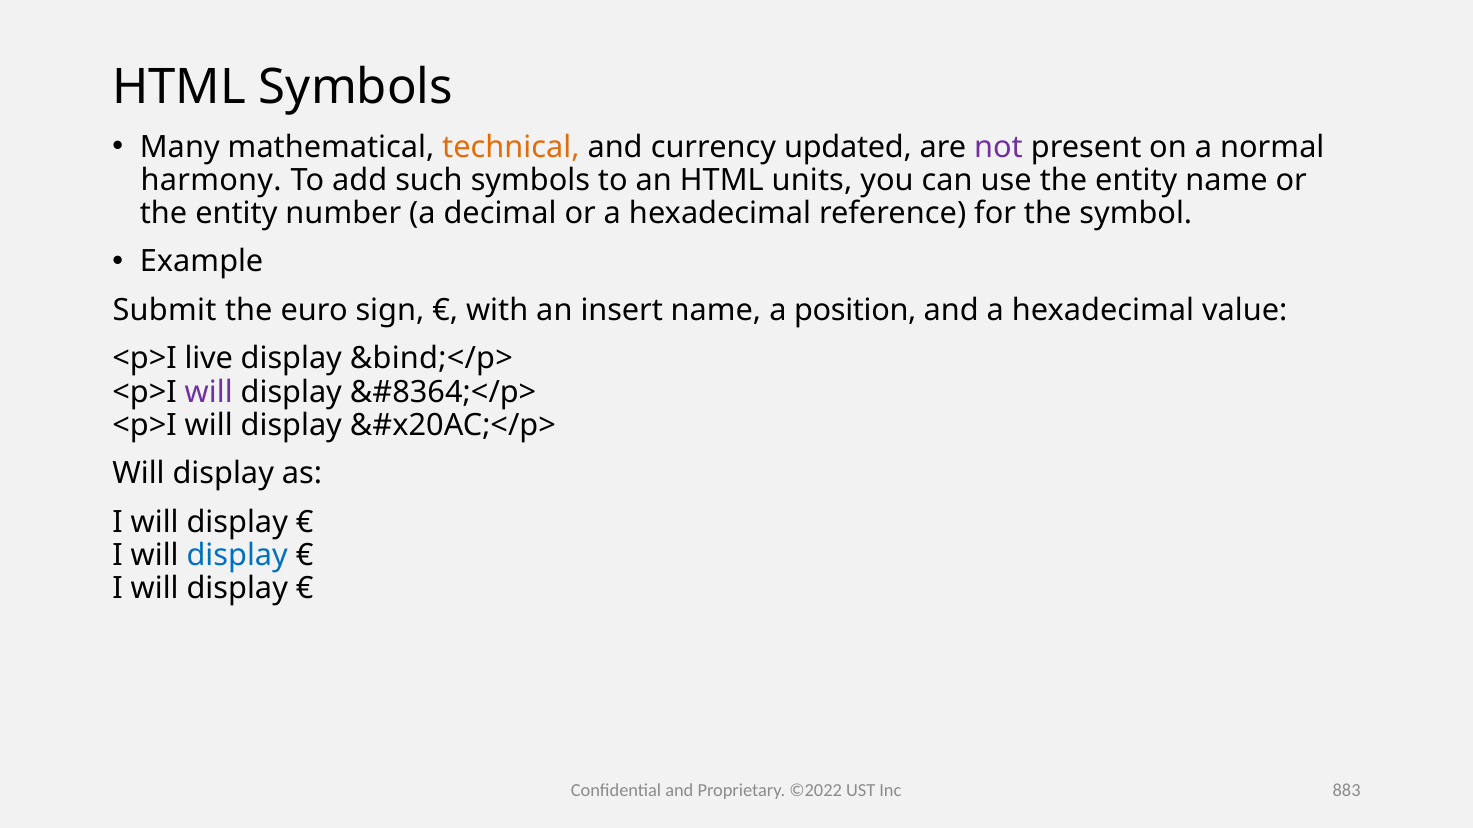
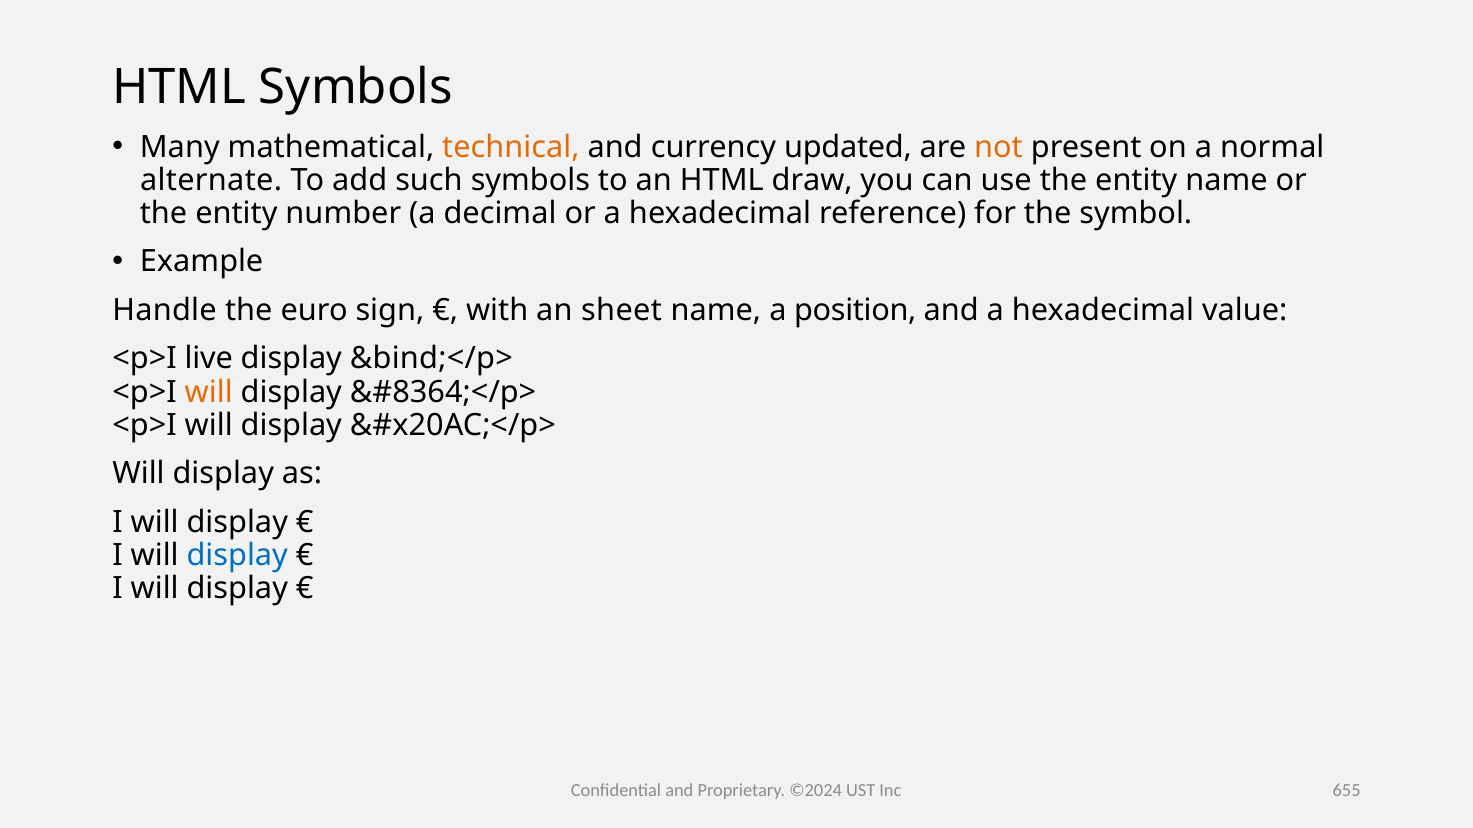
not colour: purple -> orange
harmony: harmony -> alternate
units: units -> draw
Submit: Submit -> Handle
insert: insert -> sheet
will at (209, 392) colour: purple -> orange
©2022: ©2022 -> ©2024
883: 883 -> 655
